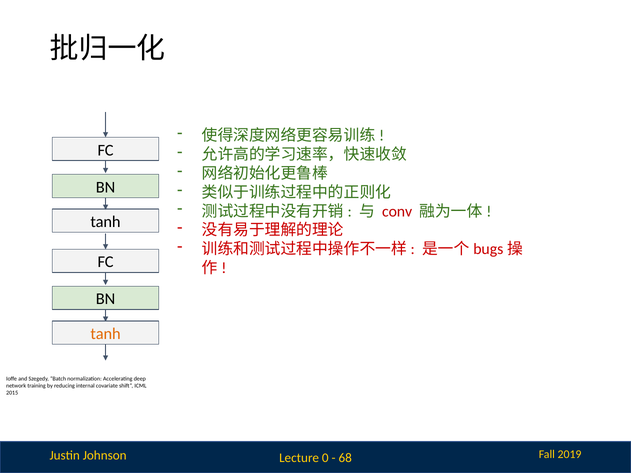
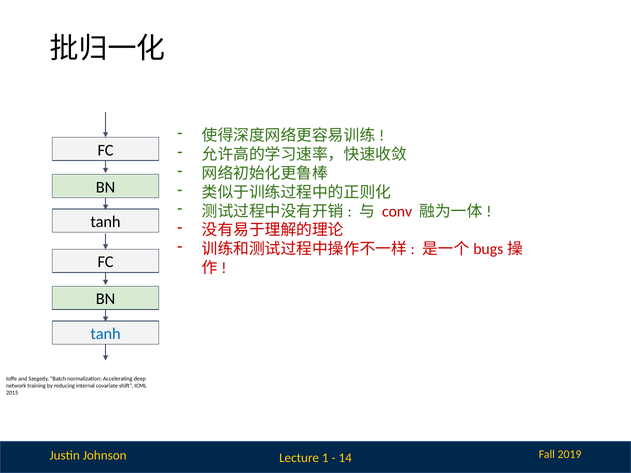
tanh at (106, 334) colour: orange -> blue
0: 0 -> 1
68: 68 -> 14
